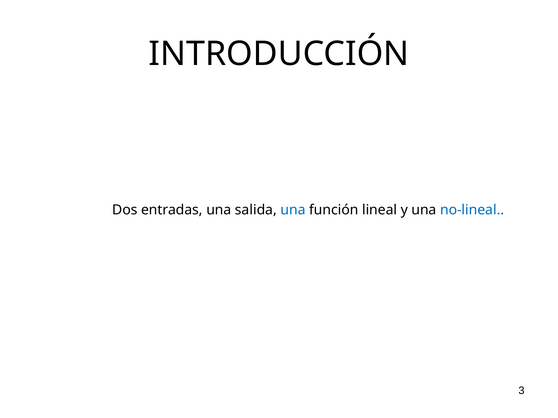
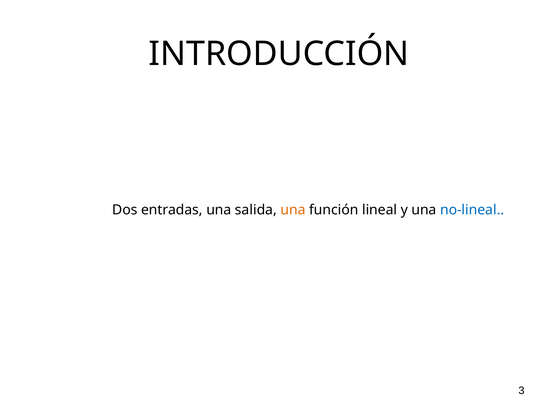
una at (293, 210) colour: blue -> orange
